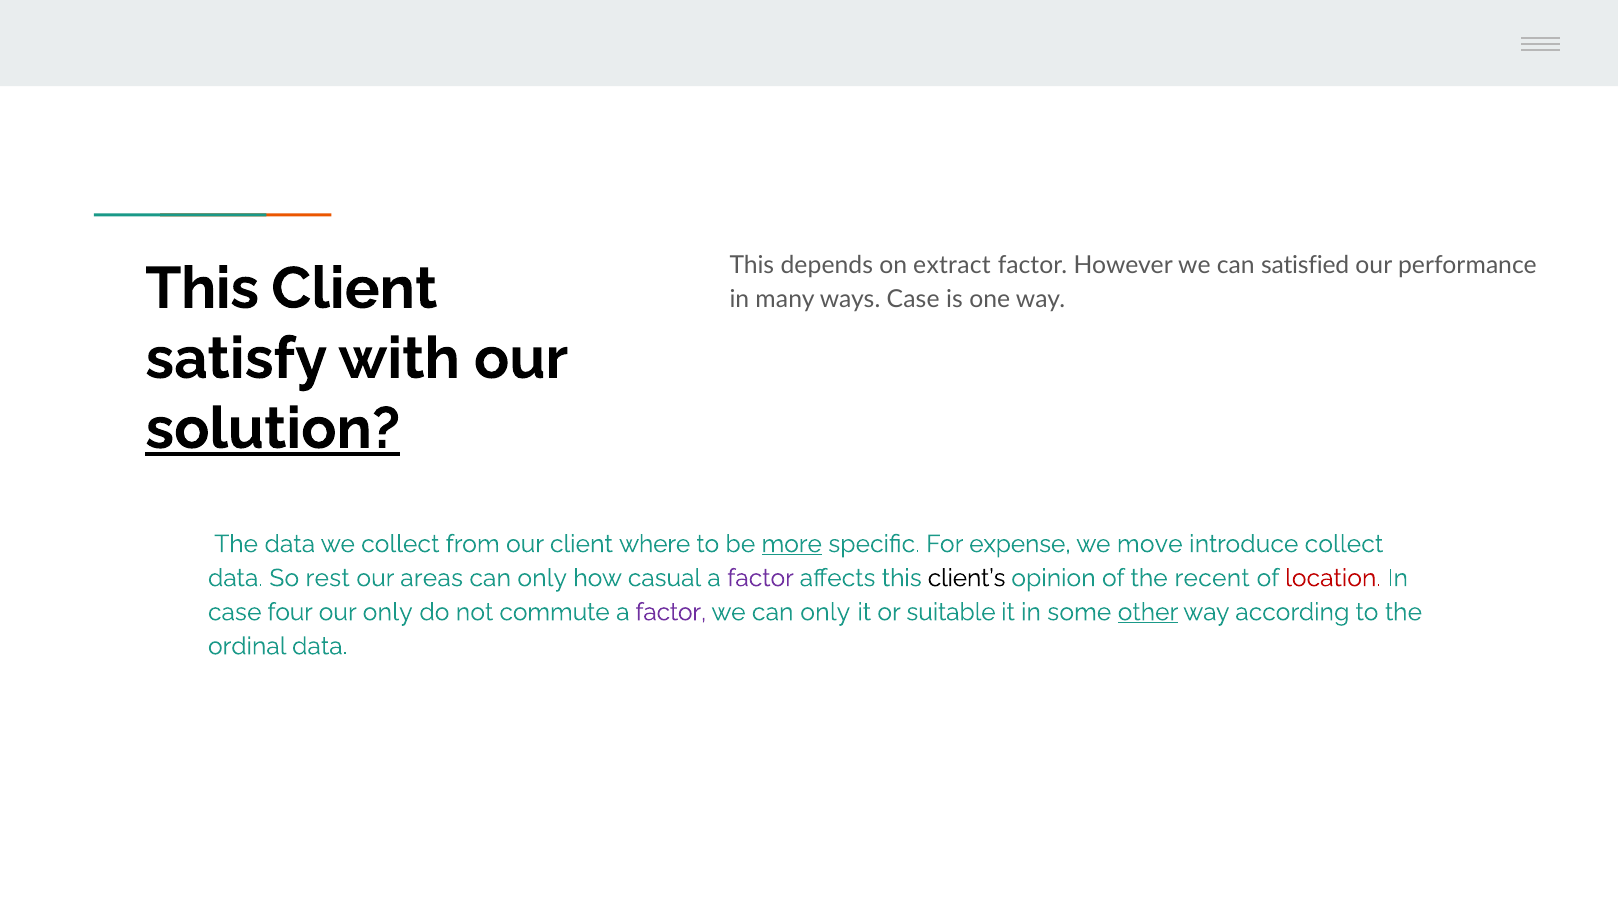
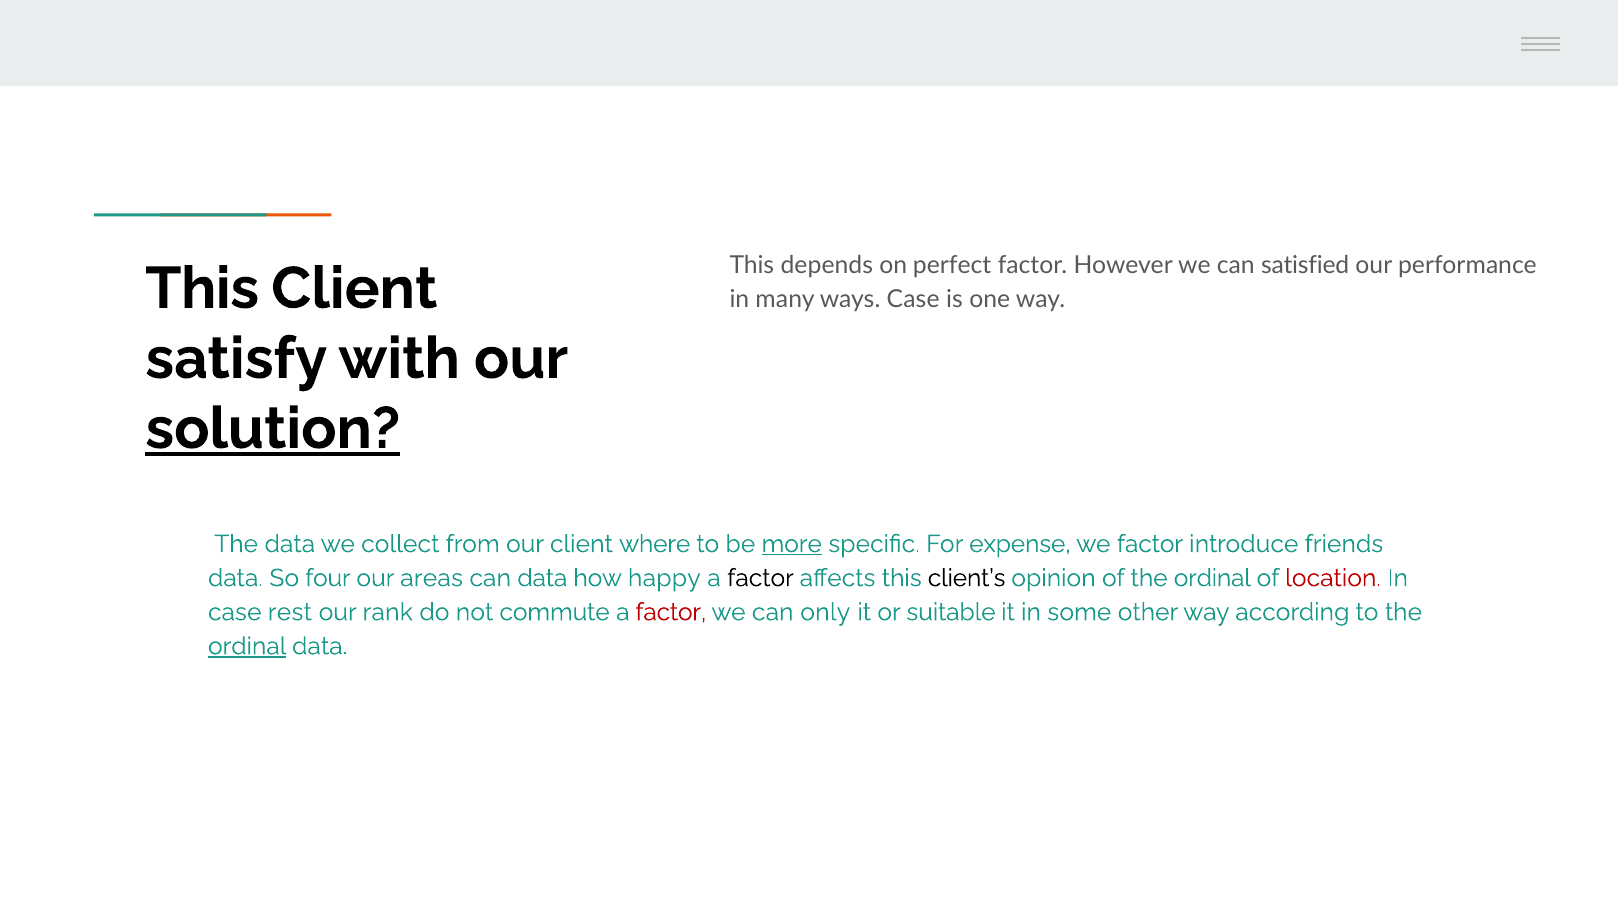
extract: extract -> perfect
we move: move -> factor
introduce collect: collect -> friends
rest: rest -> four
only at (542, 578): only -> data
casual: casual -> happy
factor at (761, 578) colour: purple -> black
of the recent: recent -> ordinal
four: four -> rest
our only: only -> rank
factor at (671, 612) colour: purple -> red
other underline: present -> none
ordinal at (247, 646) underline: none -> present
